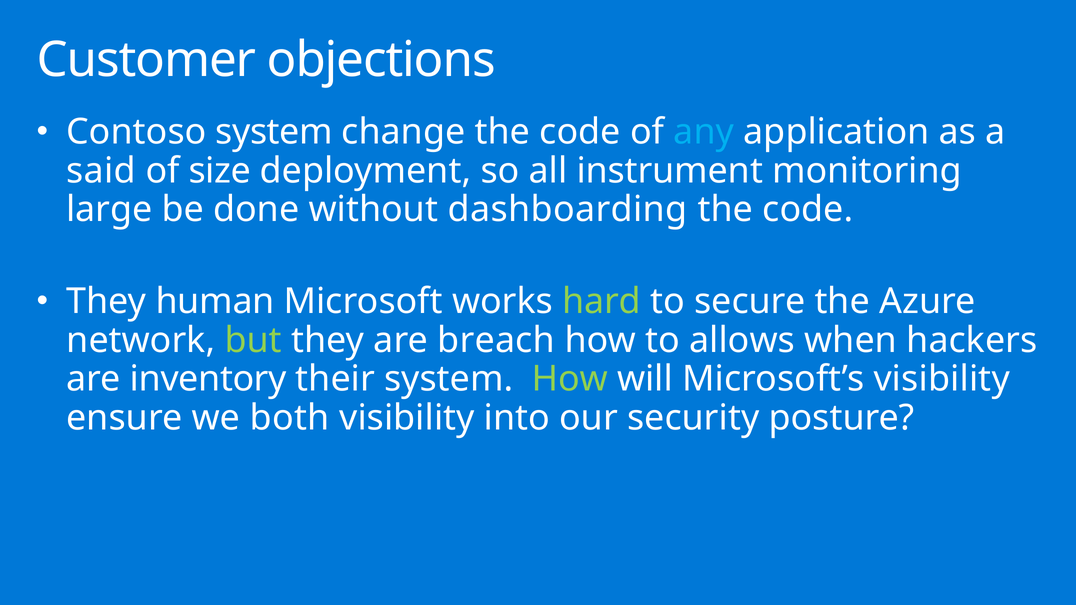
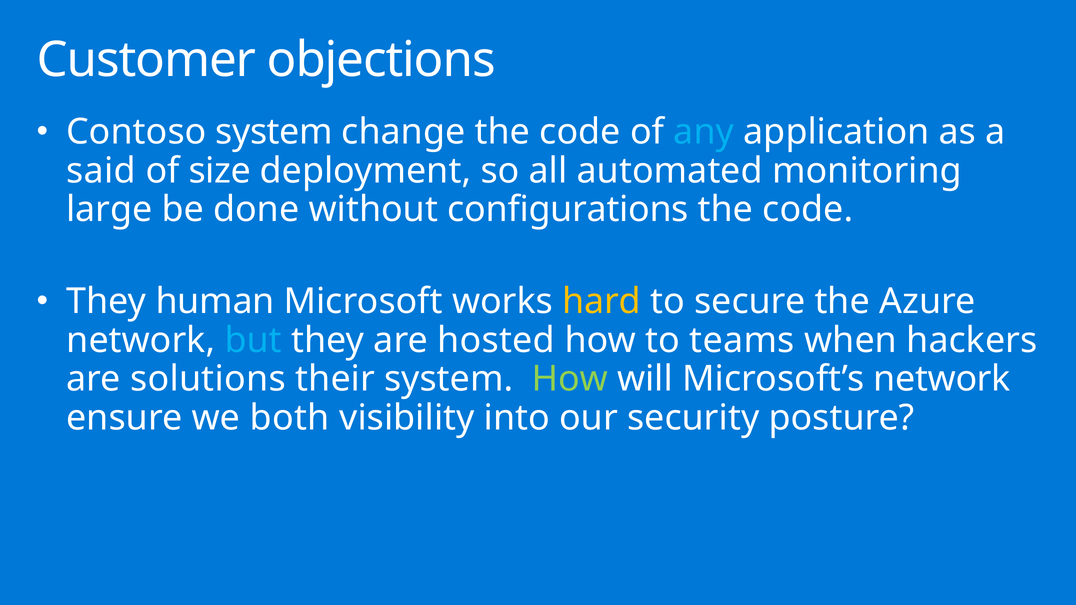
instrument: instrument -> automated
dashboarding: dashboarding -> configurations
hard colour: light green -> yellow
but colour: light green -> light blue
breach: breach -> hosted
allows: allows -> teams
inventory: inventory -> solutions
Microsoft’s visibility: visibility -> network
